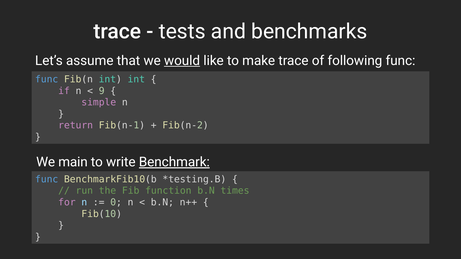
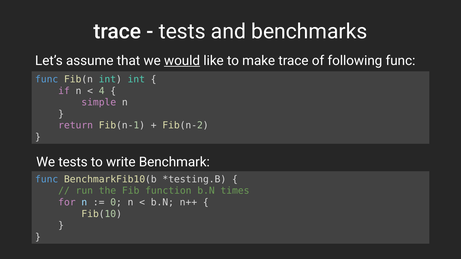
9: 9 -> 4
We main: main -> tests
Benchmark underline: present -> none
